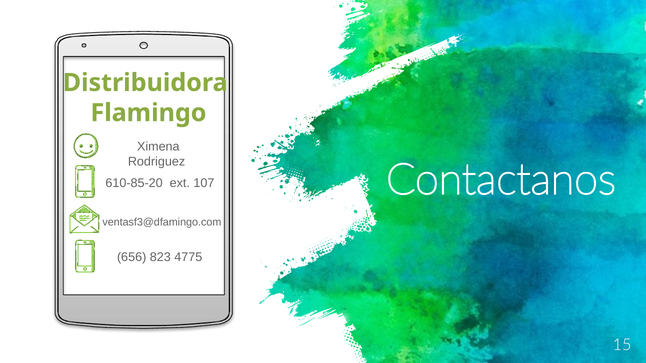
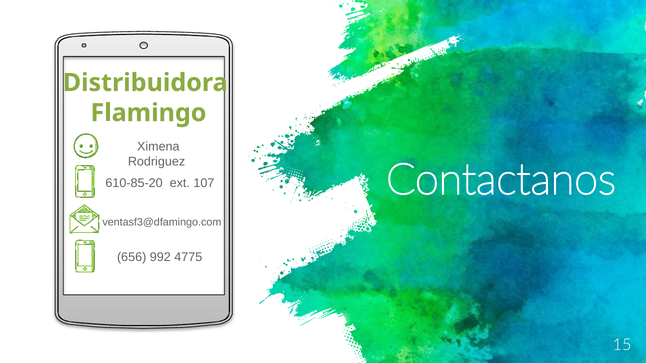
823: 823 -> 992
